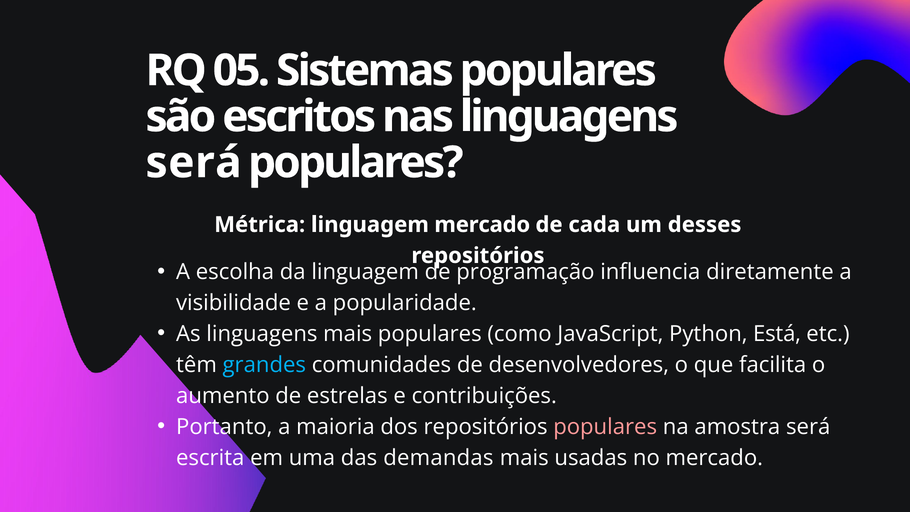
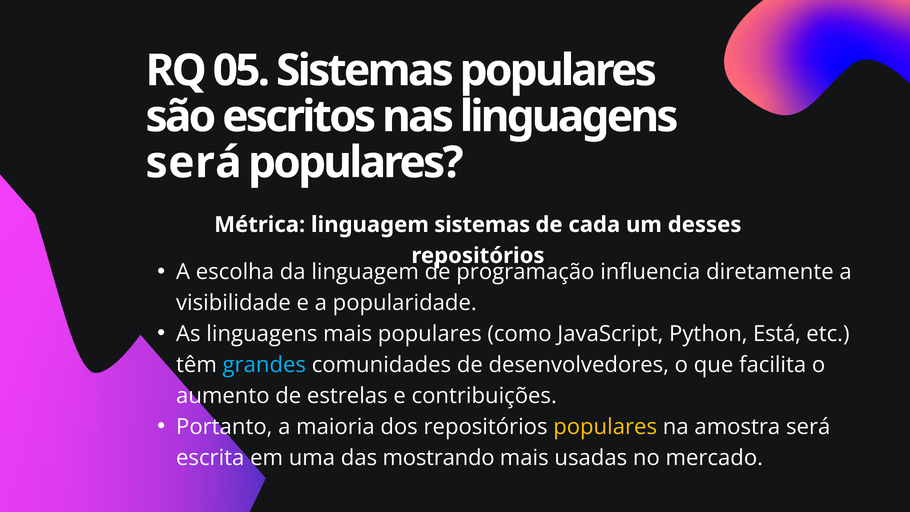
linguagem mercado: mercado -> sistemas
populares at (605, 427) colour: pink -> yellow
demandas: demandas -> mostrando
